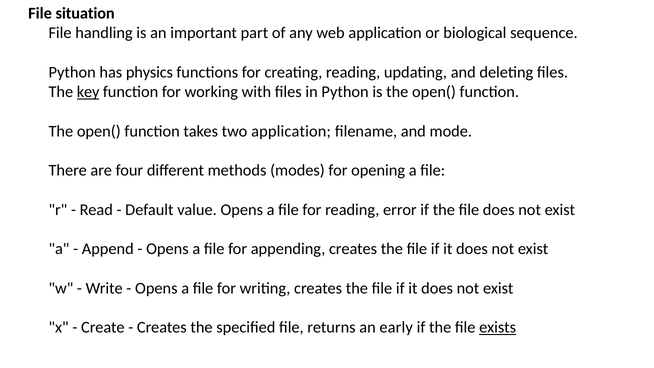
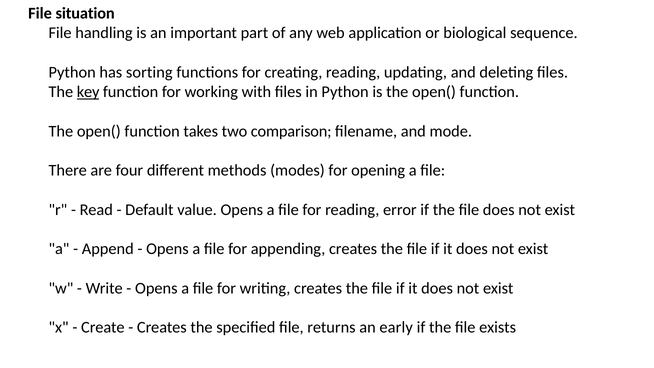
physics: physics -> sorting
two application: application -> comparison
exists underline: present -> none
